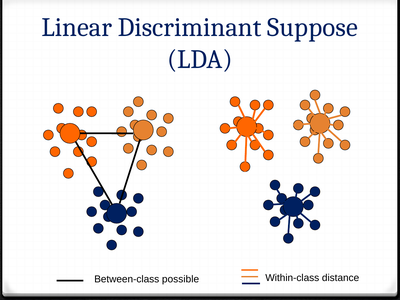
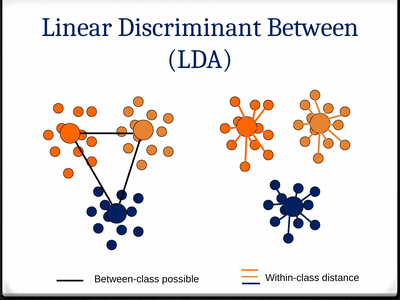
Suppose: Suppose -> Between
